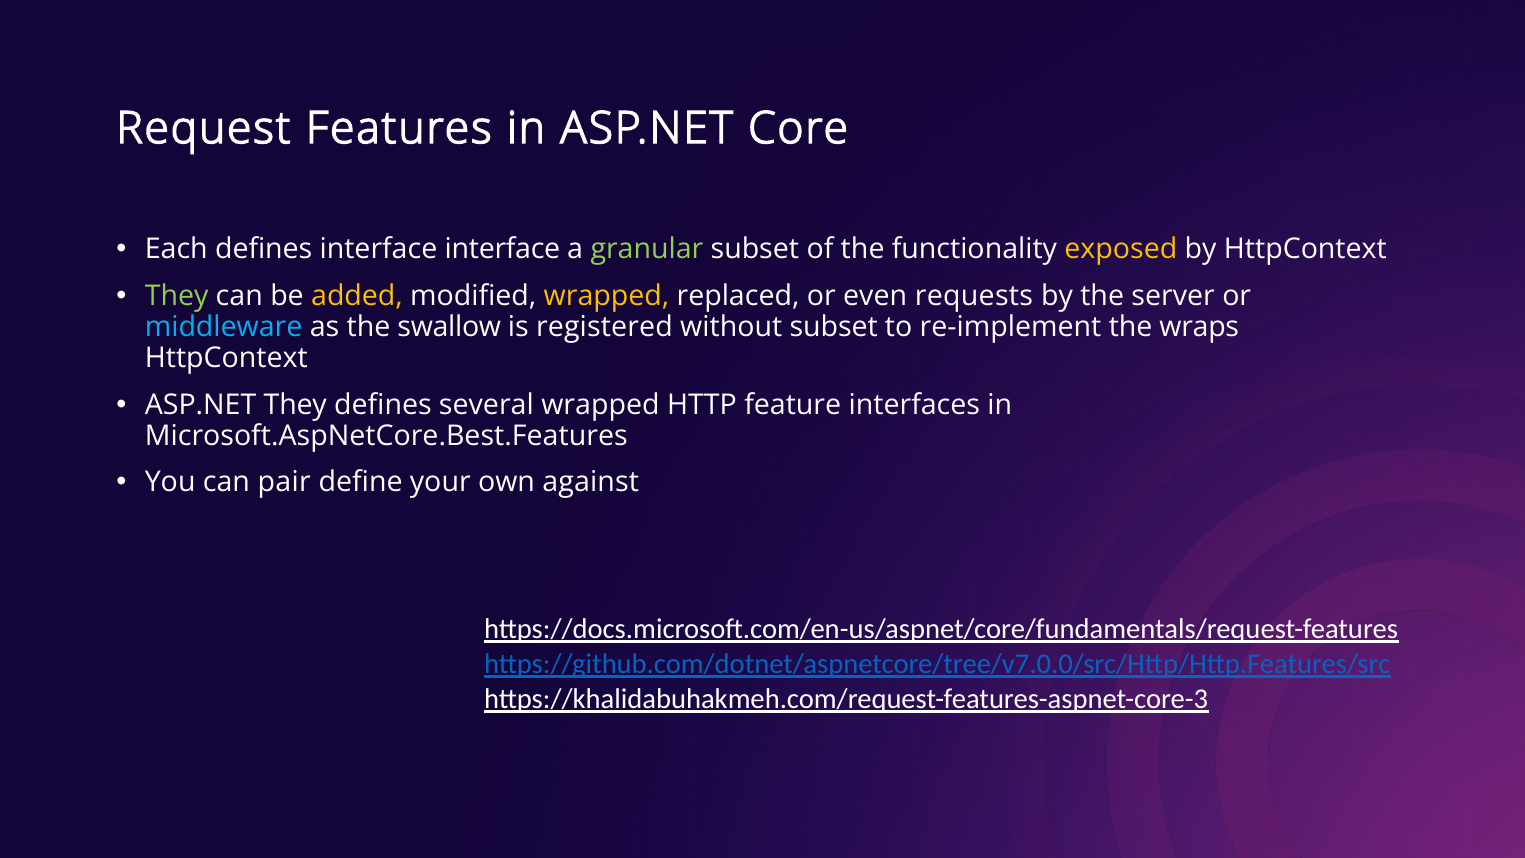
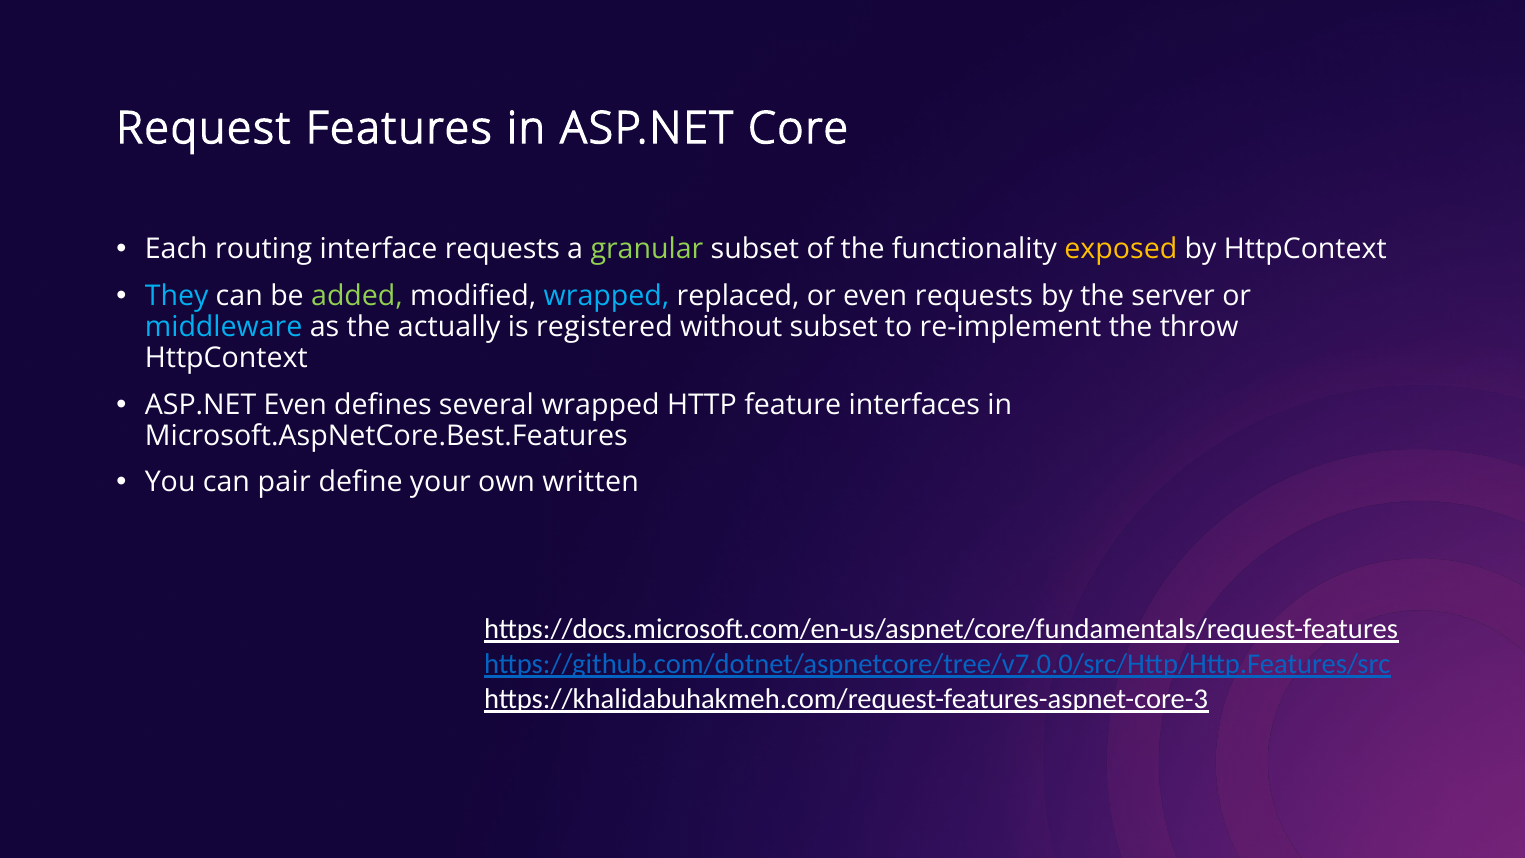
Each defines: defines -> routing
interface interface: interface -> requests
They at (177, 296) colour: light green -> light blue
added colour: yellow -> light green
wrapped at (606, 296) colour: yellow -> light blue
swallow: swallow -> actually
wraps: wraps -> throw
ASP.NET They: They -> Even
against: against -> written
